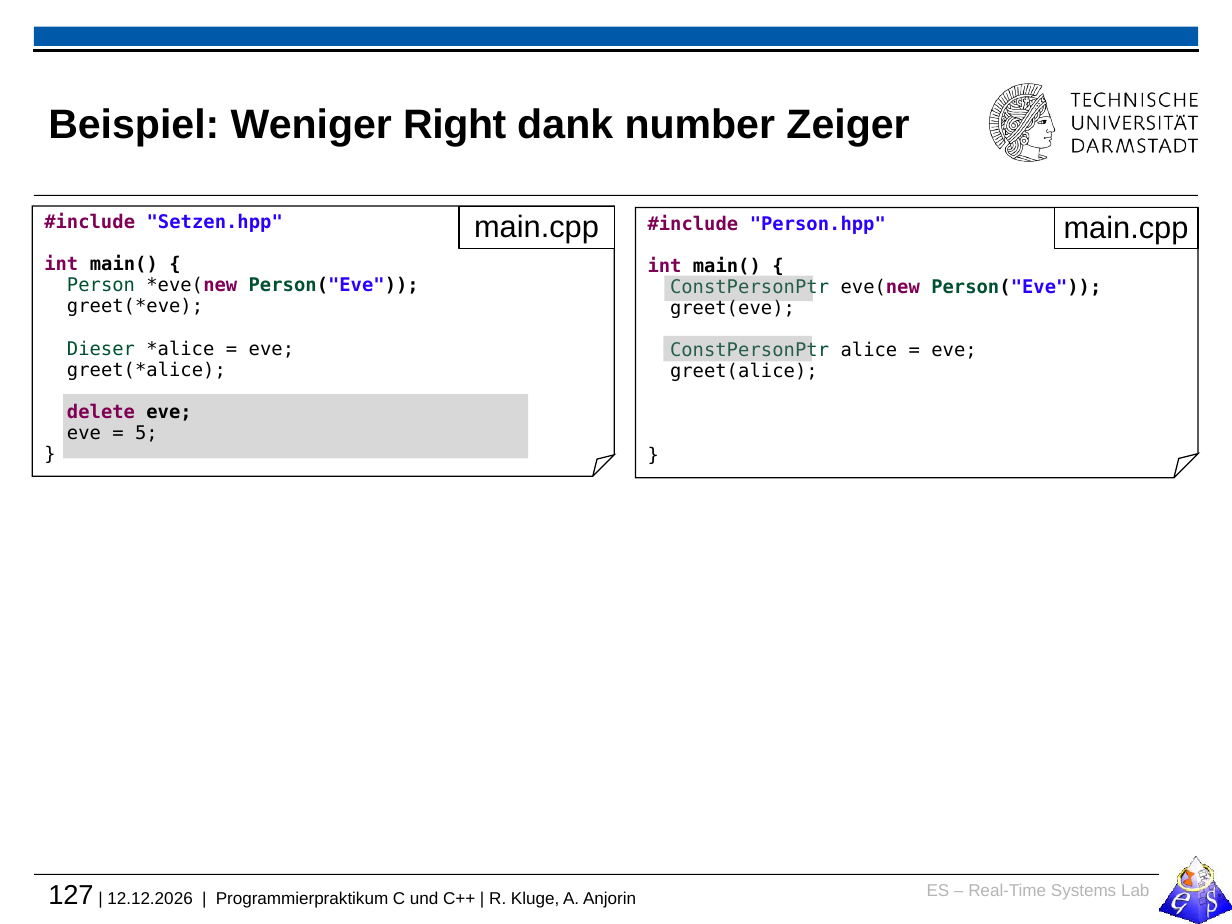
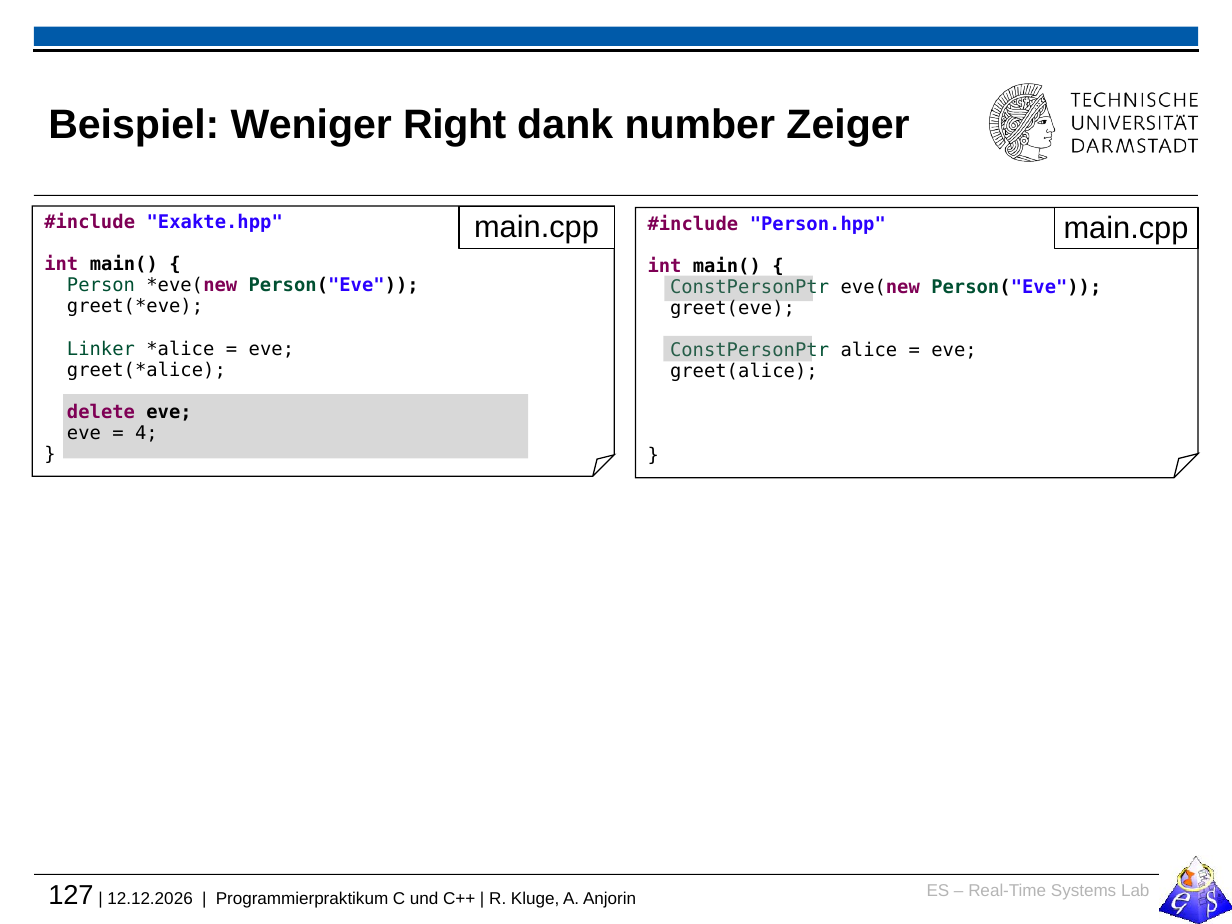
Setzen.hpp: Setzen.hpp -> Exakte.hpp
Dieser: Dieser -> Linker
5: 5 -> 4
